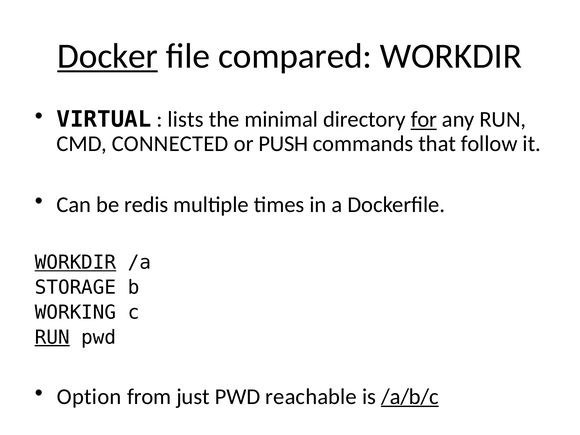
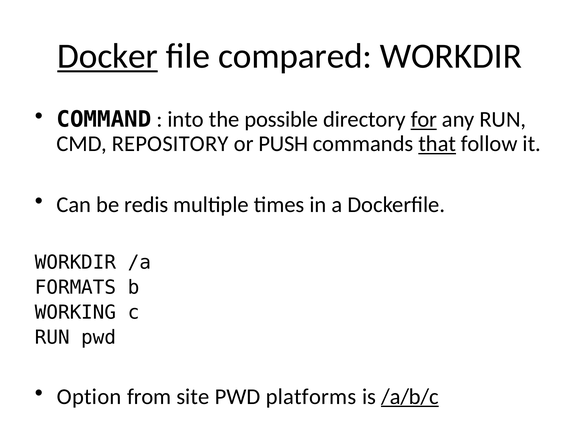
VIRTUAL: VIRTUAL -> COMMAND
lists: lists -> into
minimal: minimal -> possible
CONNECTED: CONNECTED -> REPOSITORY
that underline: none -> present
WORKDIR at (76, 263) underline: present -> none
STORAGE: STORAGE -> FORMATS
RUN at (52, 337) underline: present -> none
just: just -> site
reachable: reachable -> platforms
